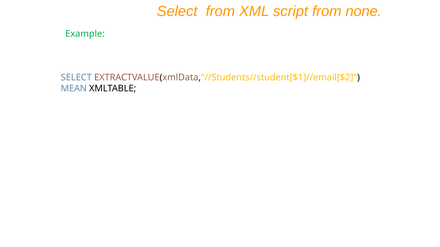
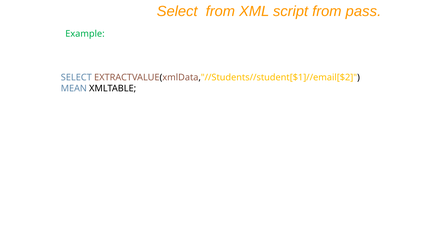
none: none -> pass
